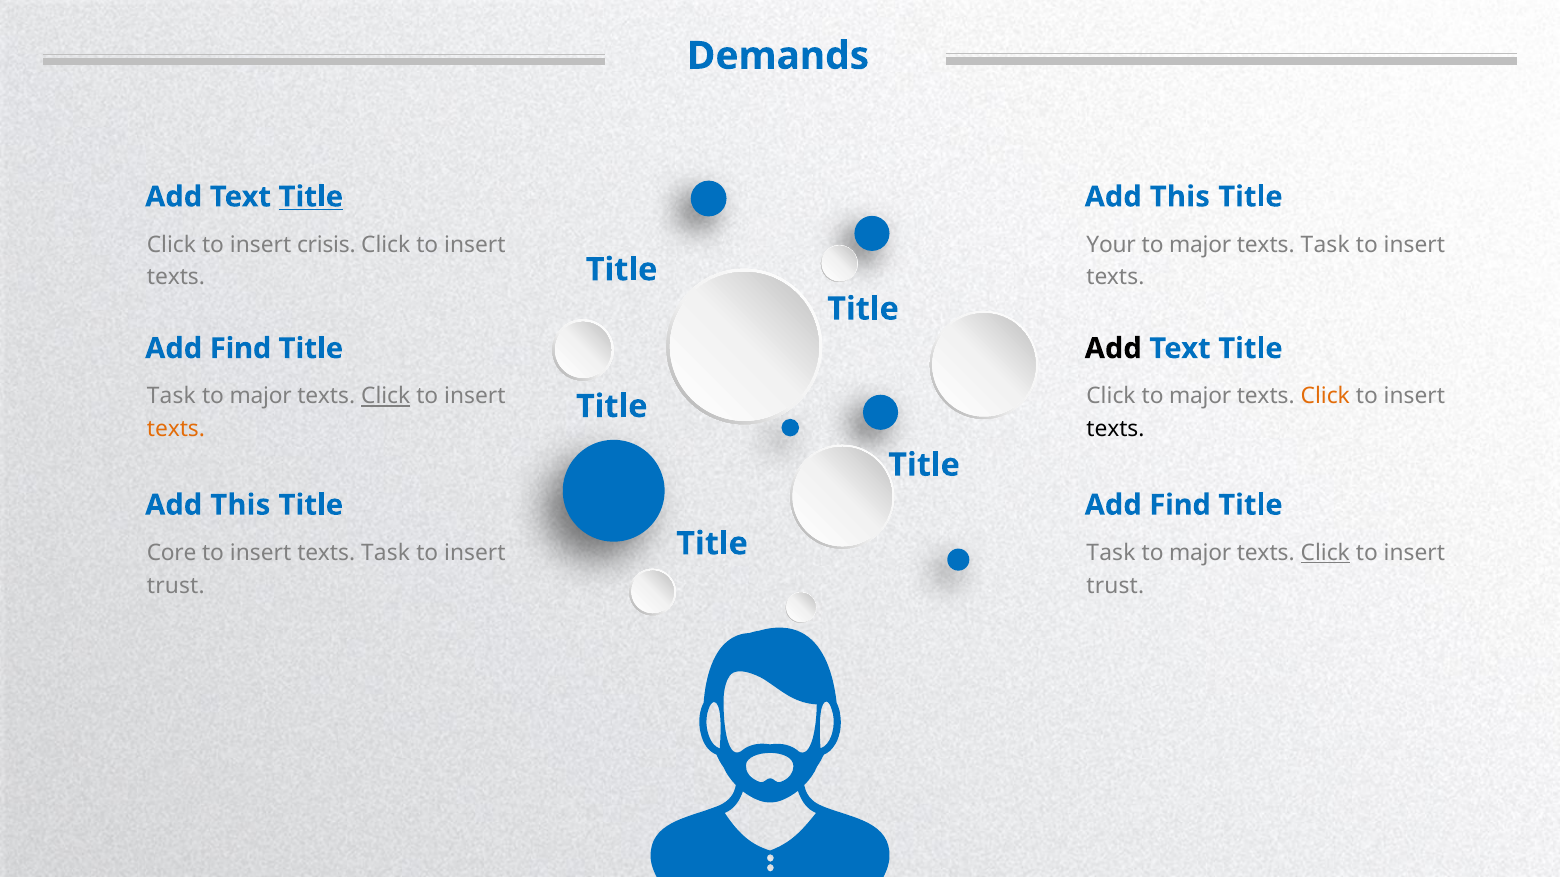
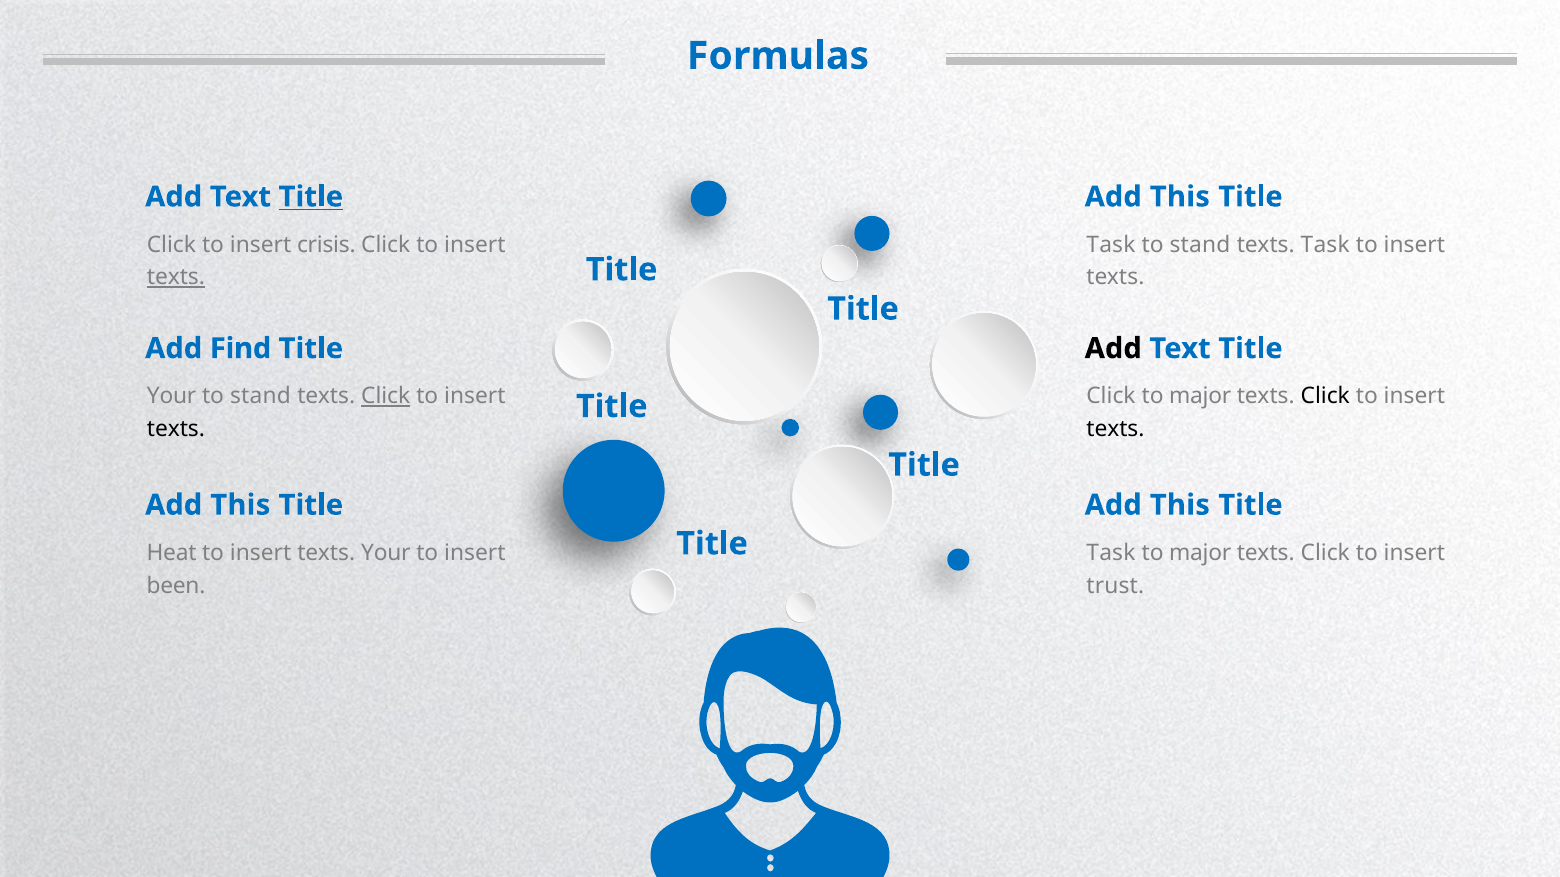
Demands: Demands -> Formulas
Your at (1111, 245): Your -> Task
major at (1200, 245): major -> stand
texts at (176, 277) underline: none -> present
Task at (171, 396): Task -> Your
major at (261, 396): major -> stand
Click at (1325, 396) colour: orange -> black
texts at (176, 429) colour: orange -> black
Find at (1180, 505): Find -> This
Core: Core -> Heat
insert texts Task: Task -> Your
Click at (1325, 553) underline: present -> none
trust at (176, 586): trust -> been
